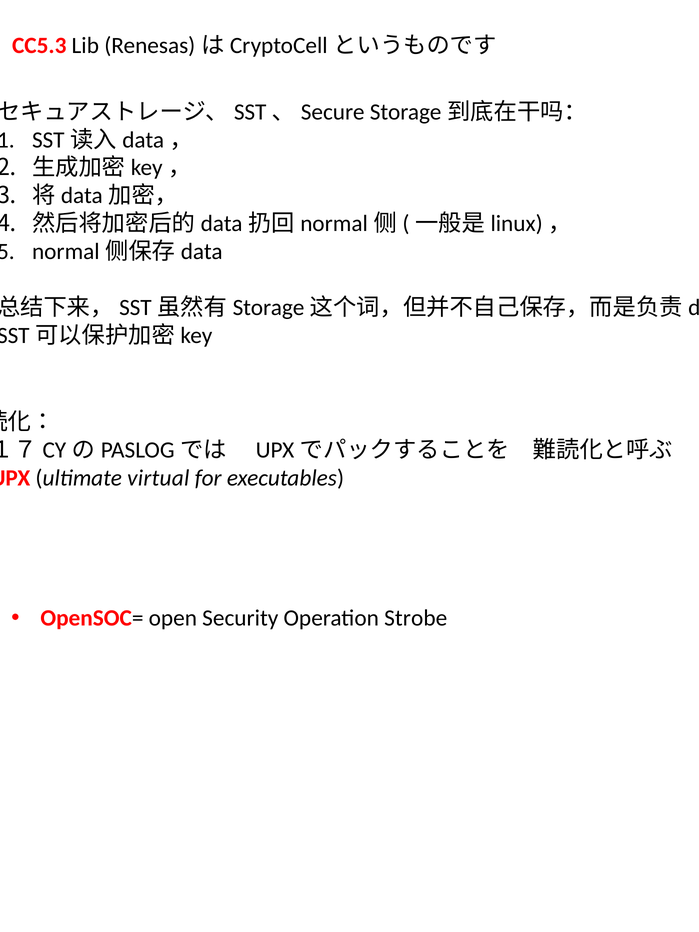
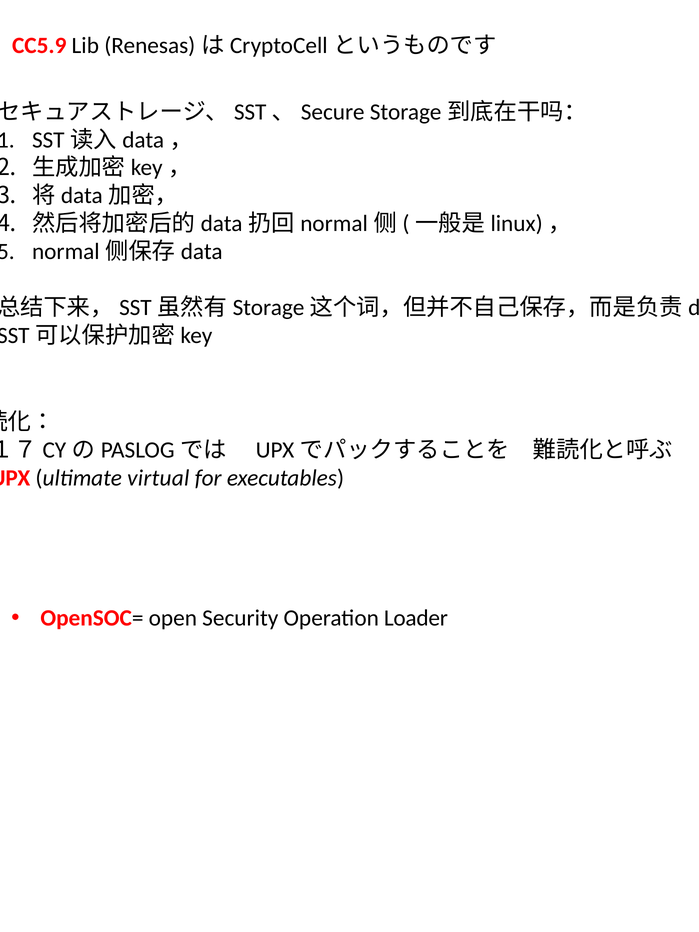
CC5.3: CC5.3 -> CC5.9
Strobe: Strobe -> Loader
